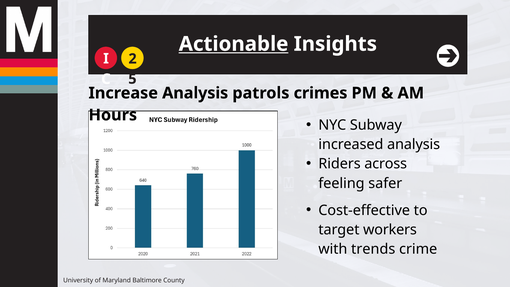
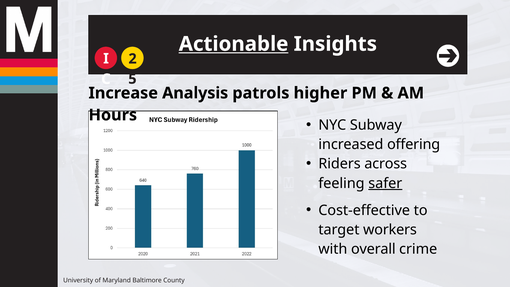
crimes: crimes -> higher
increased analysis: analysis -> offering
safer underline: none -> present
trends: trends -> overall
